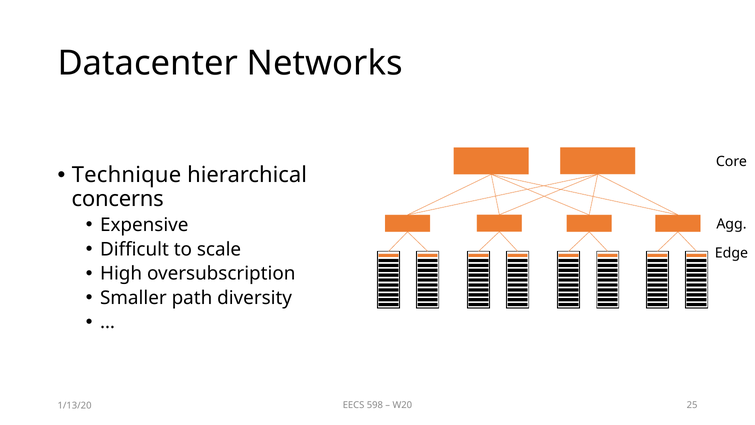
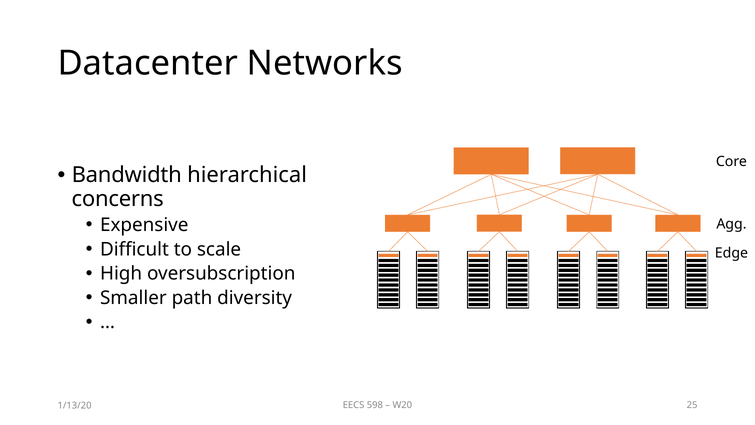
Technique: Technique -> Bandwidth
